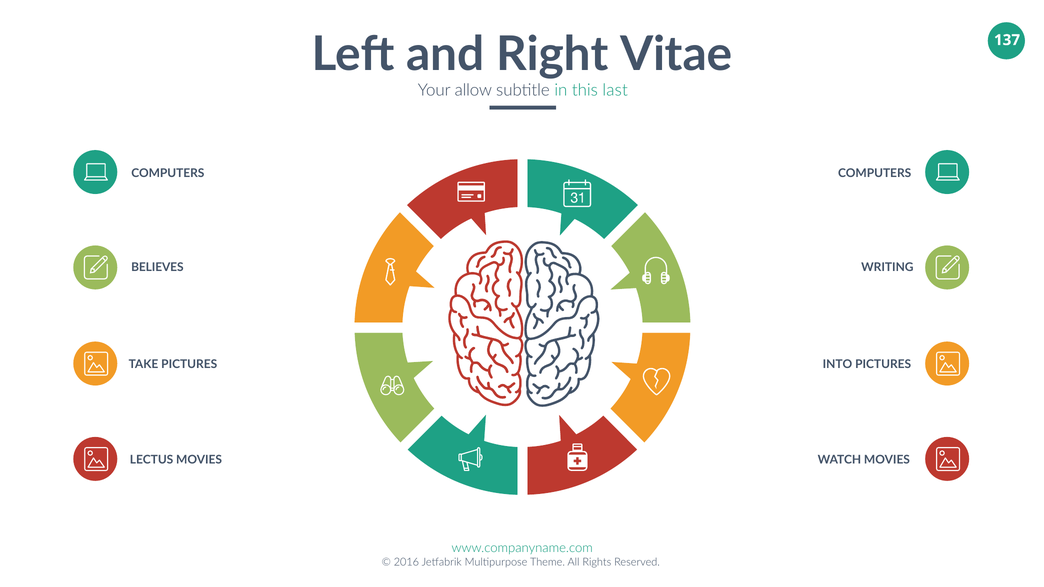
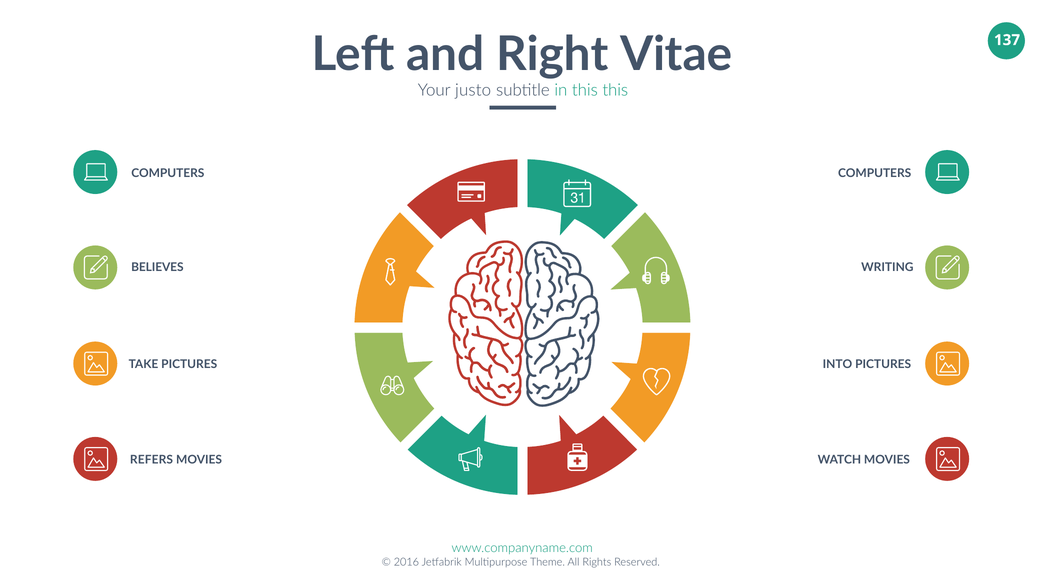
allow: allow -> justo
this last: last -> this
LECTUS: LECTUS -> REFERS
